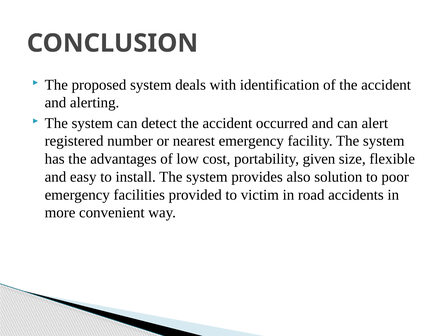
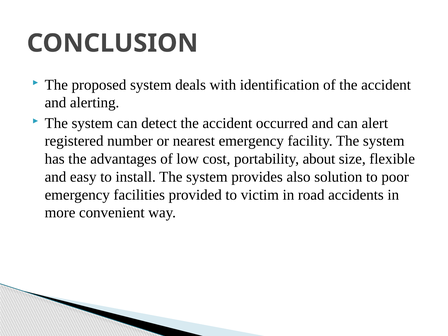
given: given -> about
